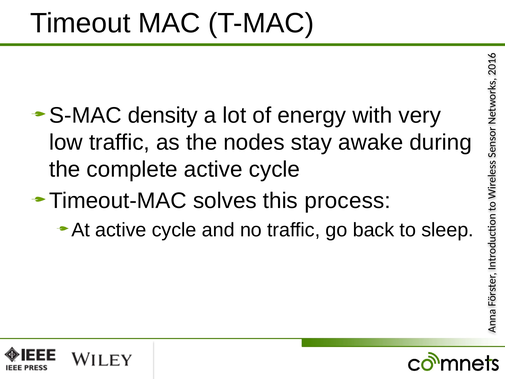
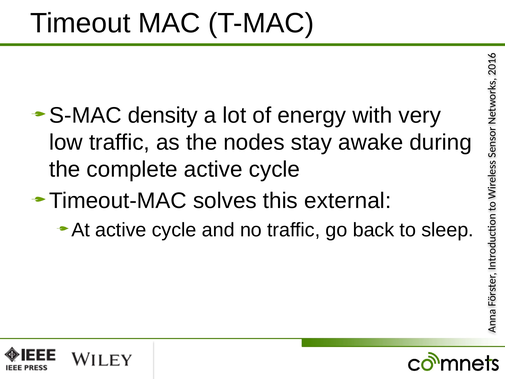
process: process -> external
